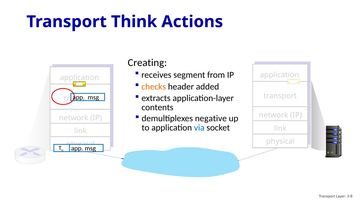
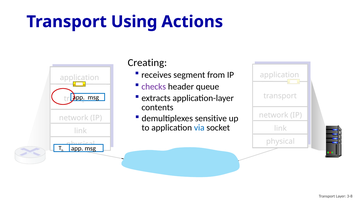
Think: Think -> Using
checks colour: orange -> purple
added: added -> queue
negative: negative -> sensitive
